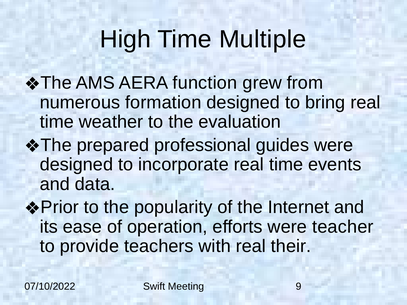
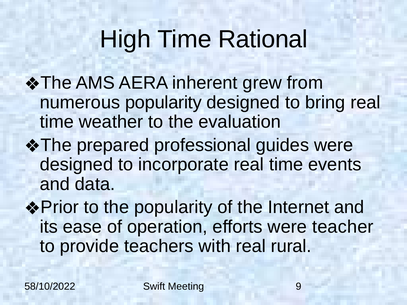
Multiple: Multiple -> Rational
function: function -> inherent
numerous formation: formation -> popularity
their: their -> rural
07/10/2022: 07/10/2022 -> 58/10/2022
